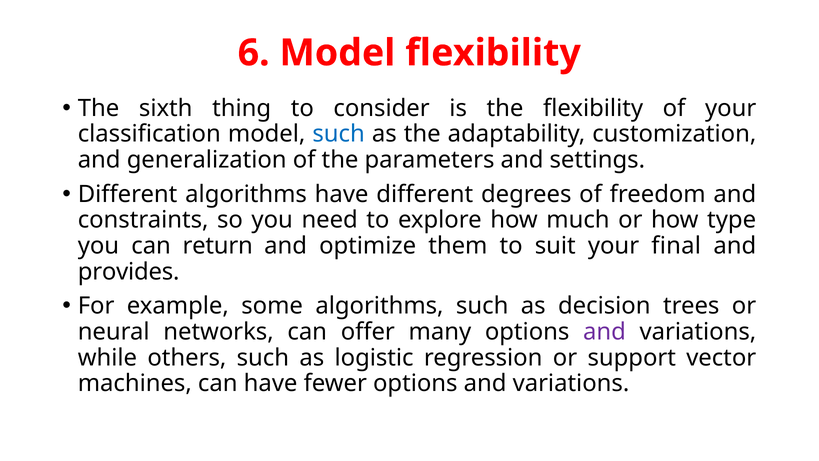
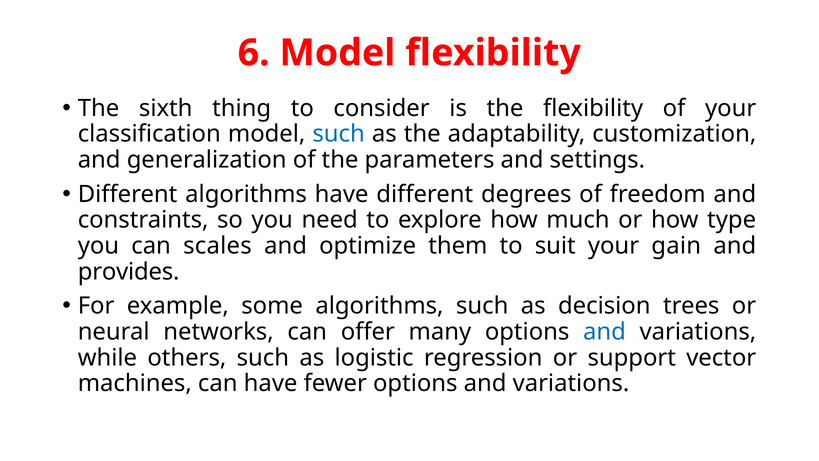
return: return -> scales
final: final -> gain
and at (604, 332) colour: purple -> blue
